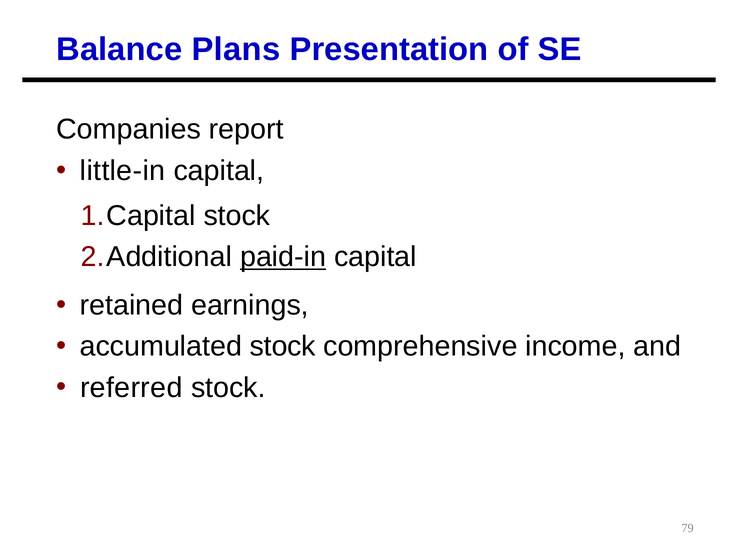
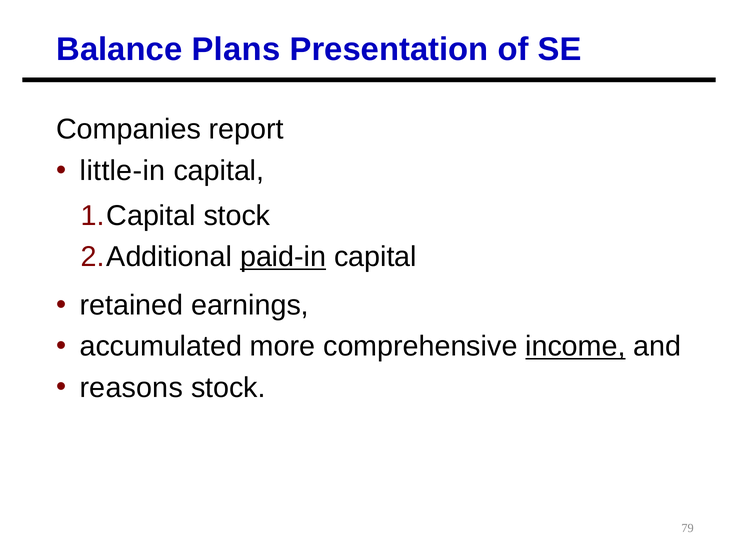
accumulated stock: stock -> more
income underline: none -> present
referred: referred -> reasons
